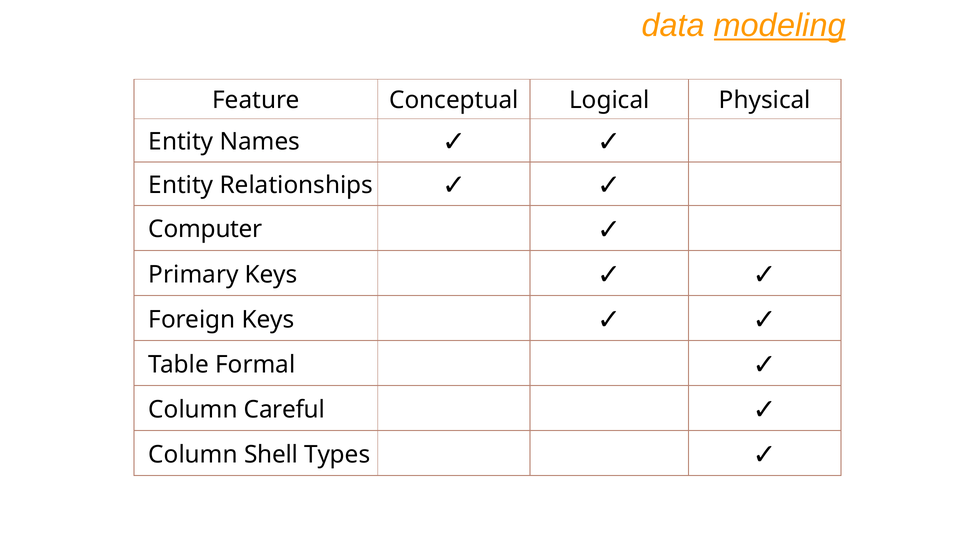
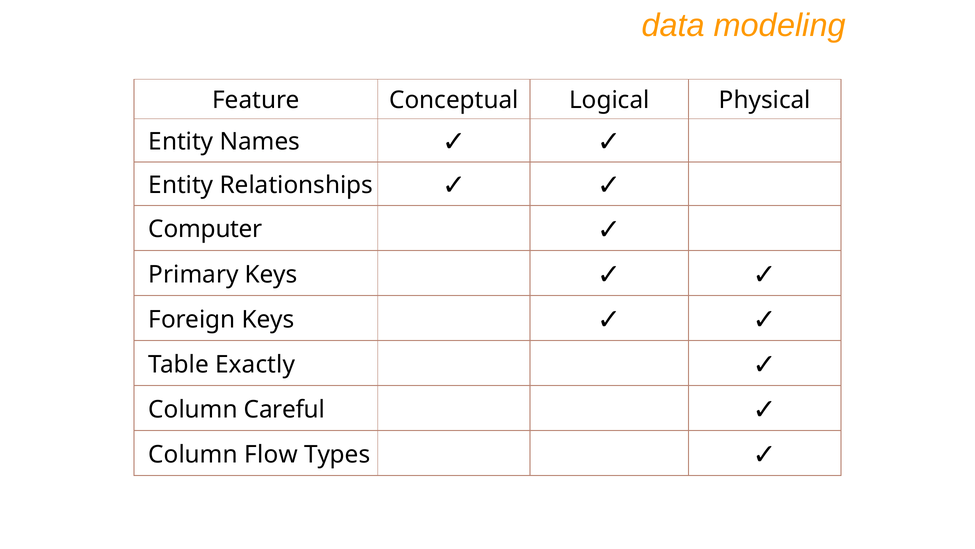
modeling underline: present -> none
Formal: Formal -> Exactly
Shell: Shell -> Flow
